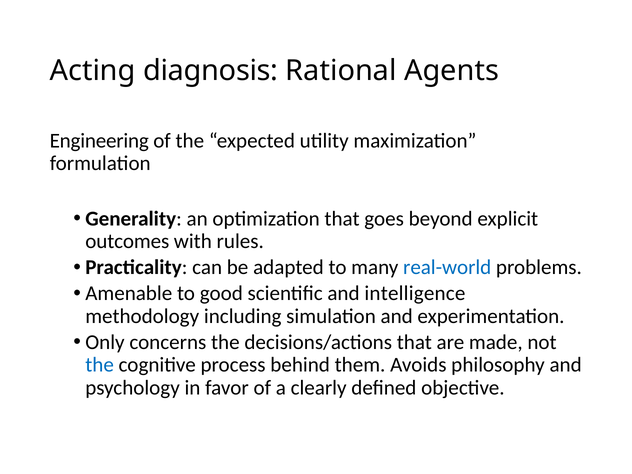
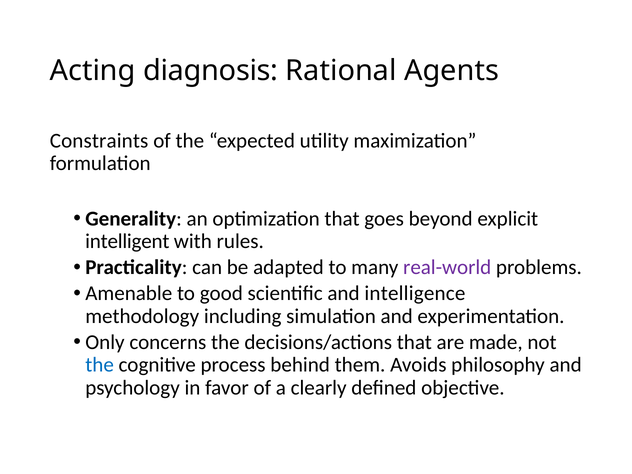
Engineering: Engineering -> Constraints
outcomes: outcomes -> intelligent
real-world colour: blue -> purple
